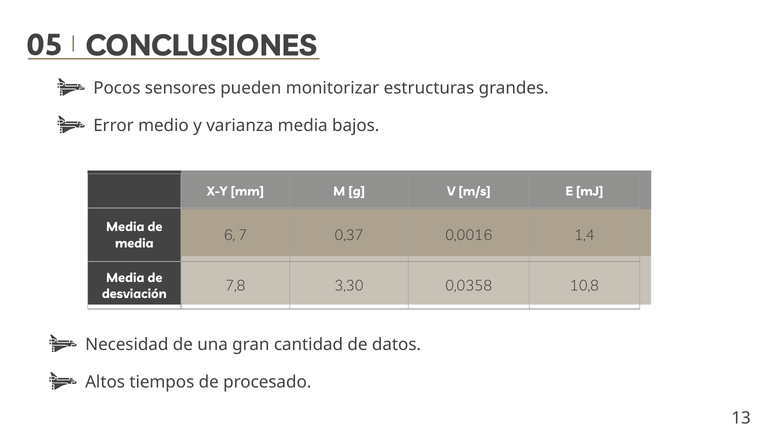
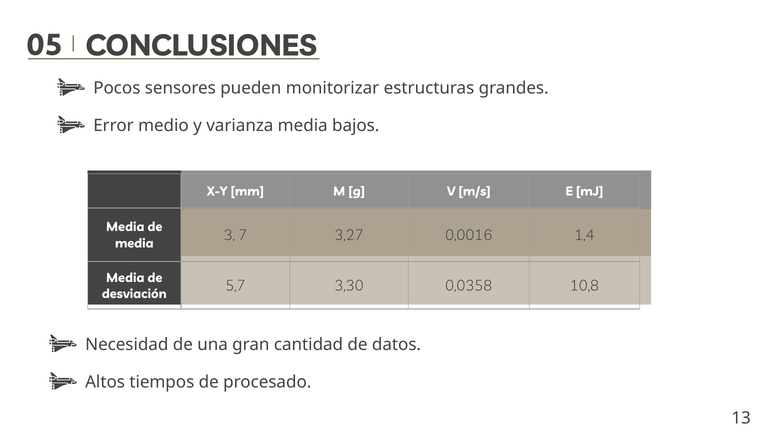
6: 6 -> 3
0,37: 0,37 -> 3,27
7,8: 7,8 -> 5,7
